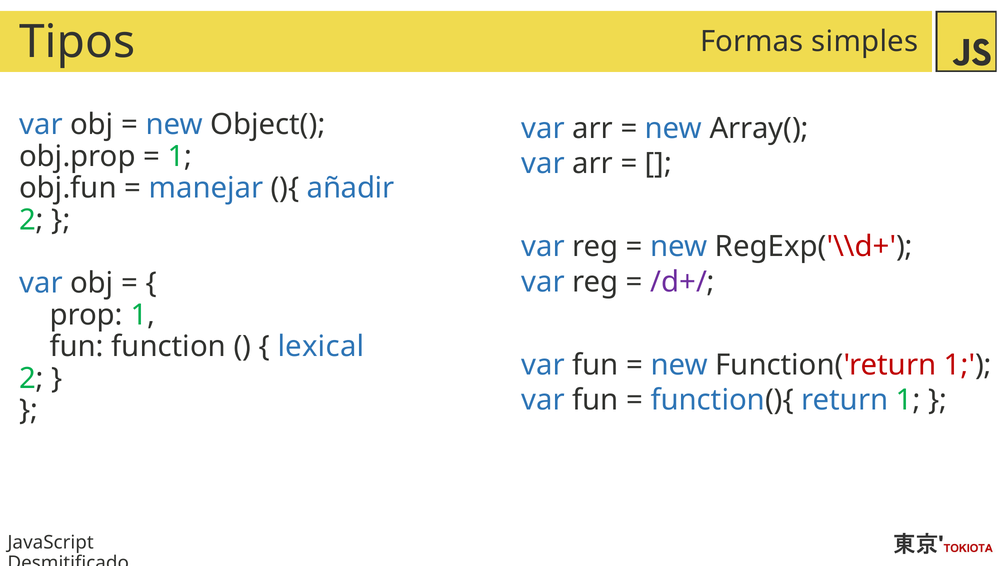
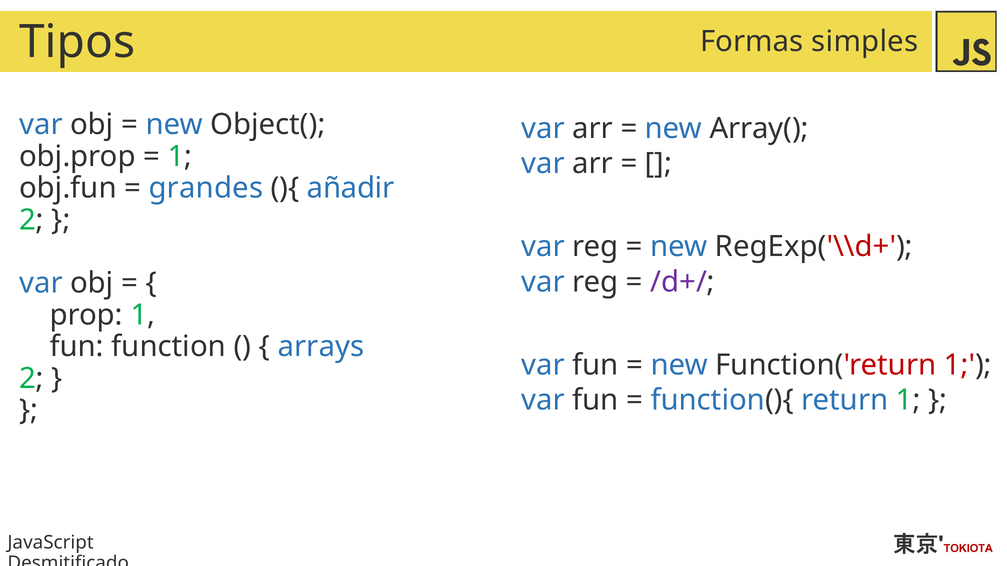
manejar: manejar -> grandes
lexical: lexical -> arrays
